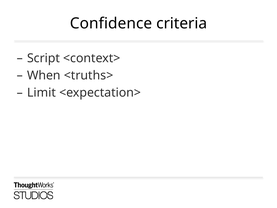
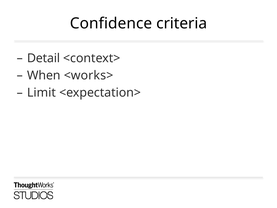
Script: Script -> Detail
<truths>: <truths> -> <works>
